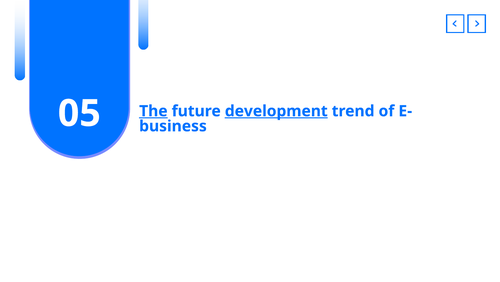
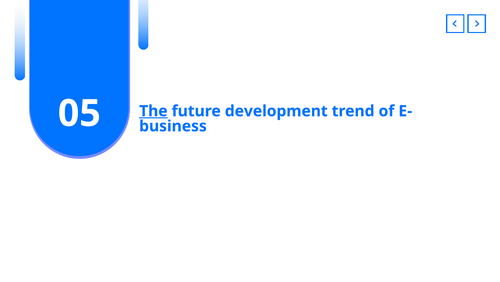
development underline: present -> none
